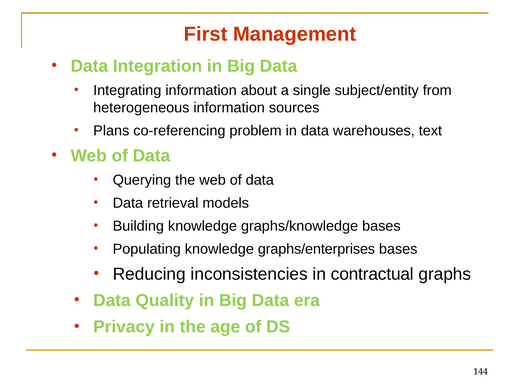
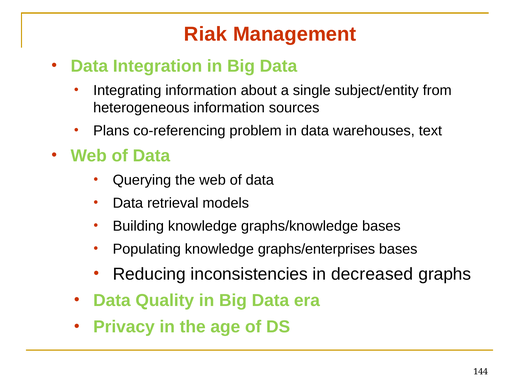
First: First -> Riak
contractual: contractual -> decreased
